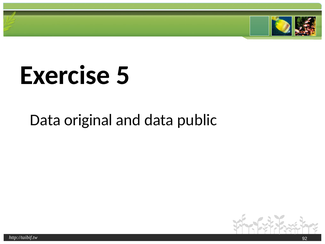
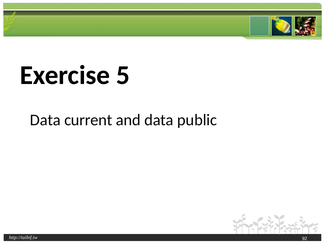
original: original -> current
